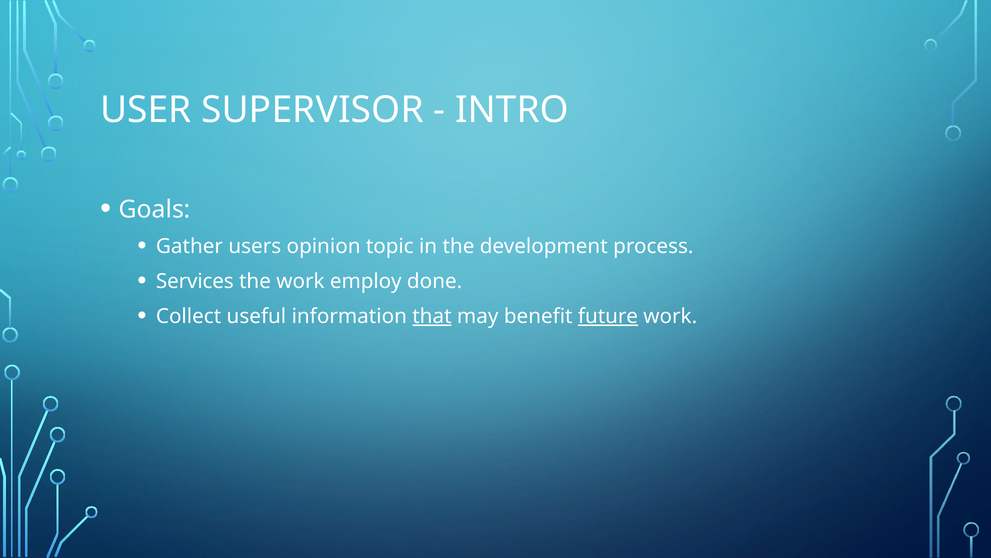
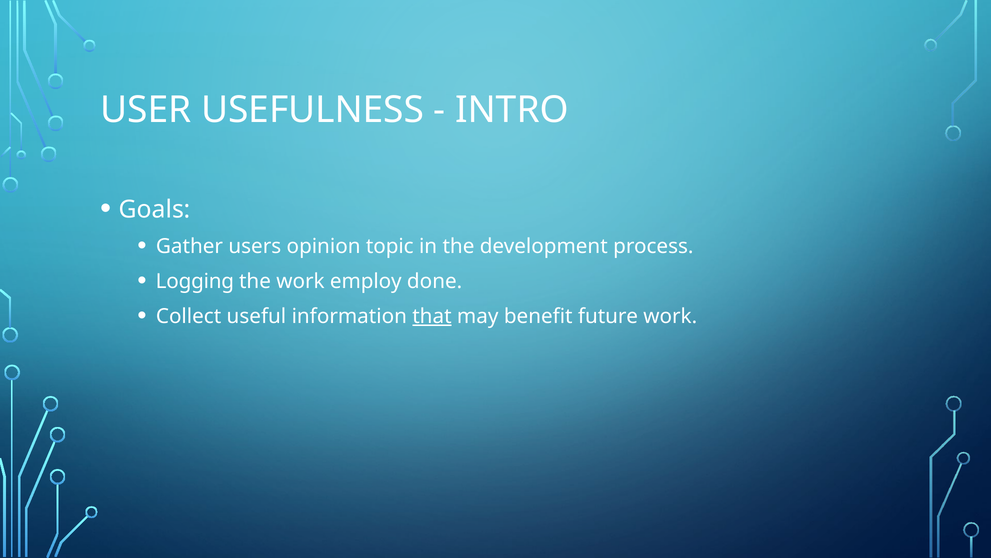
SUPERVISOR: SUPERVISOR -> USEFULNESS
Services: Services -> Logging
future underline: present -> none
